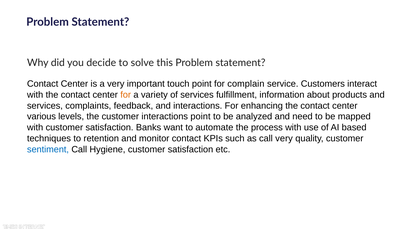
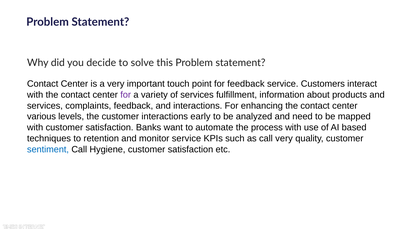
for complain: complain -> feedback
for at (126, 95) colour: orange -> purple
interactions point: point -> early
monitor contact: contact -> service
